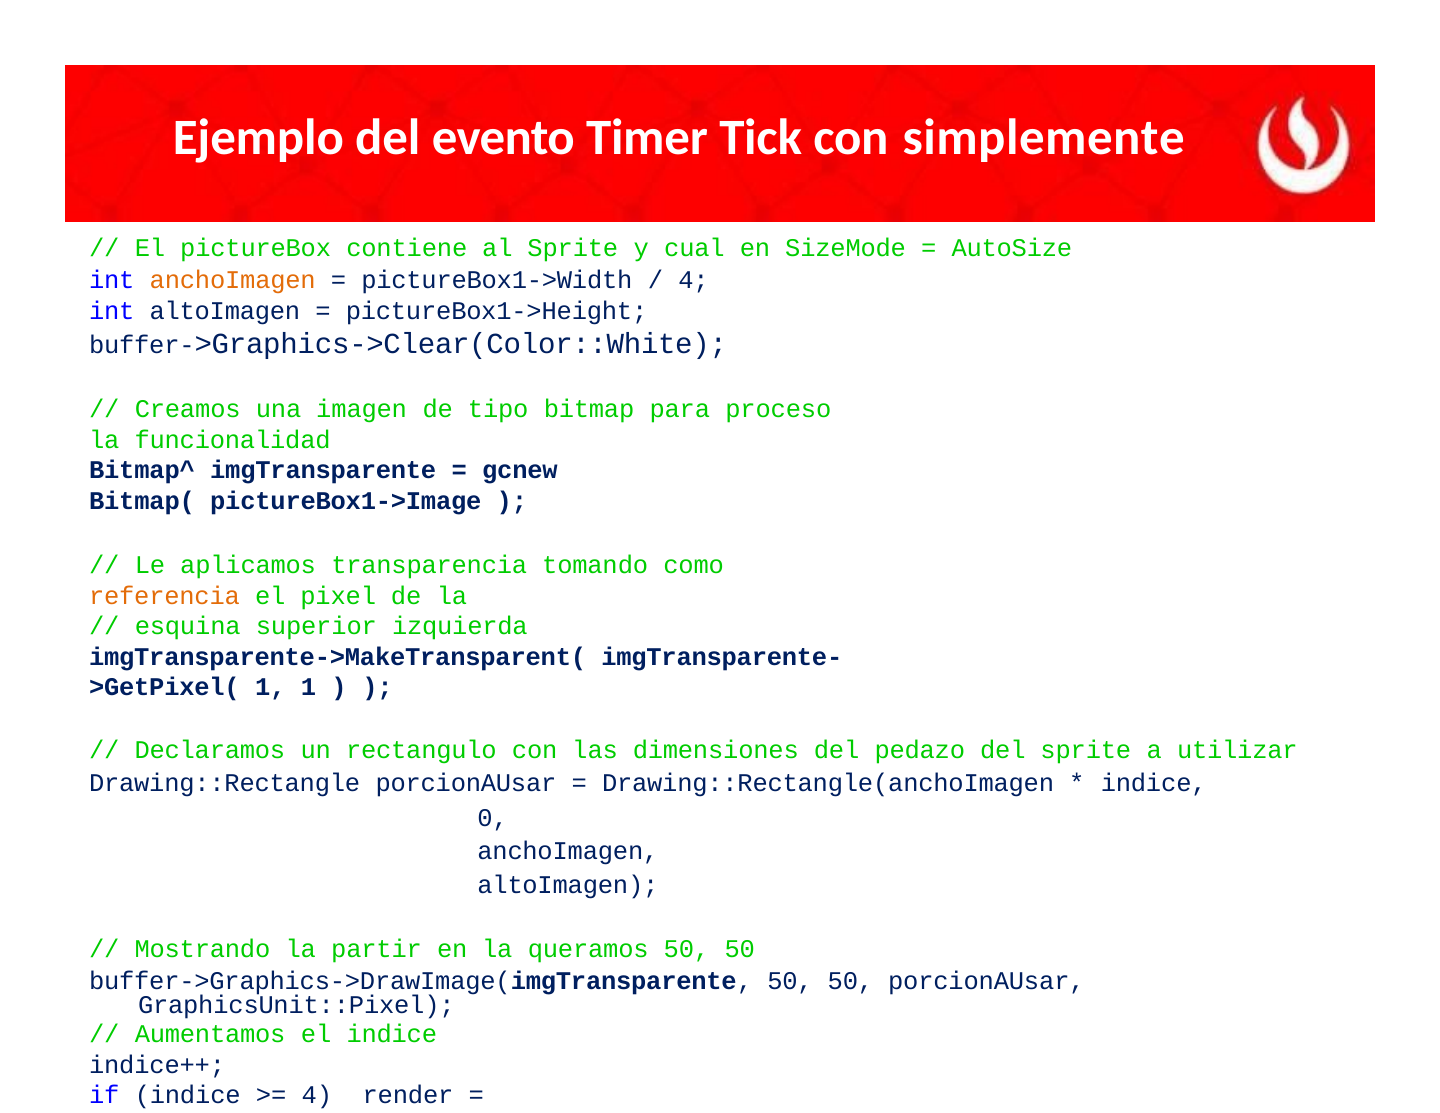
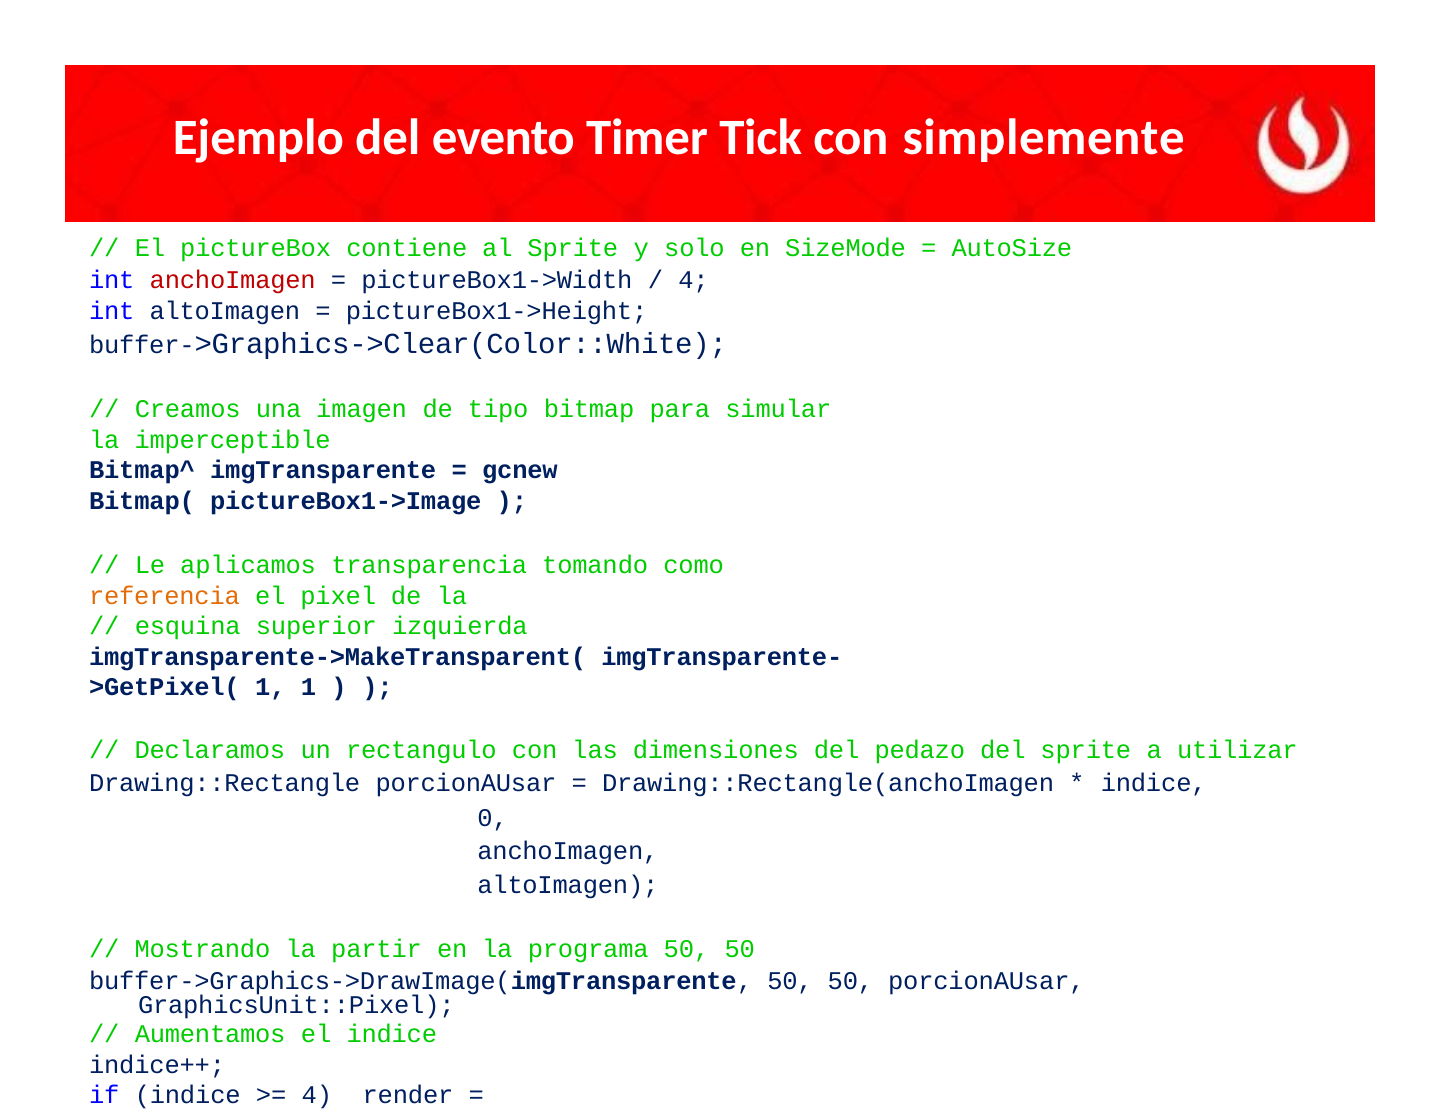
cual: cual -> solo
anchoImagen at (233, 281) colour: orange -> red
proceso: proceso -> simular
funcionalidad: funcionalidad -> imperceptible
queramos: queramos -> programa
